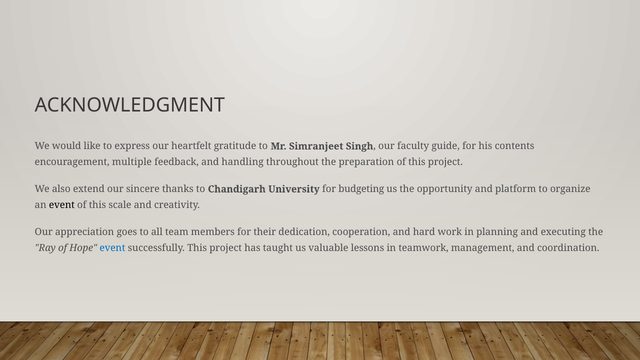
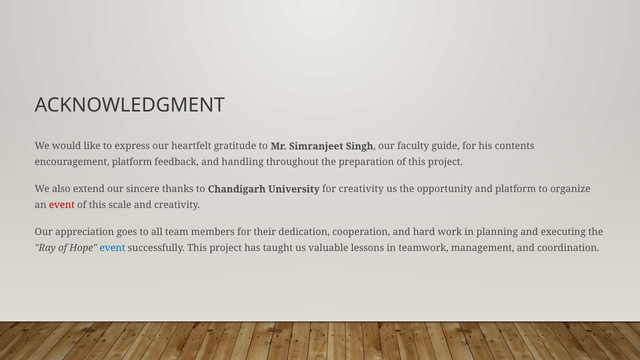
encouragement multiple: multiple -> platform
for budgeting: budgeting -> creativity
event at (62, 205) colour: black -> red
